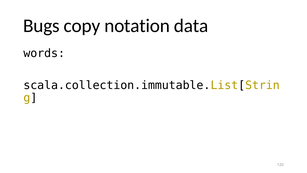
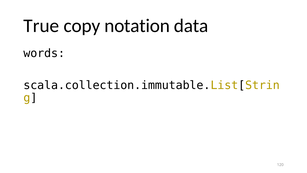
Bugs: Bugs -> True
